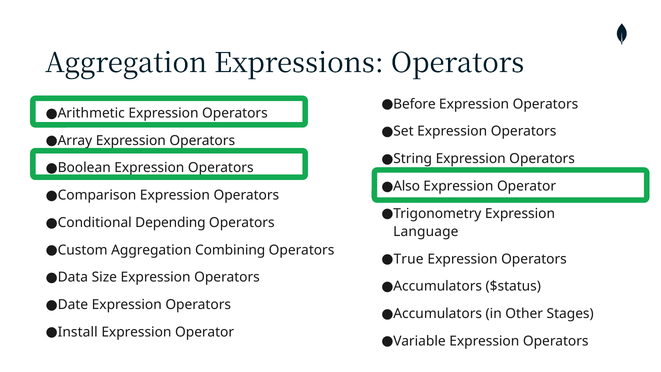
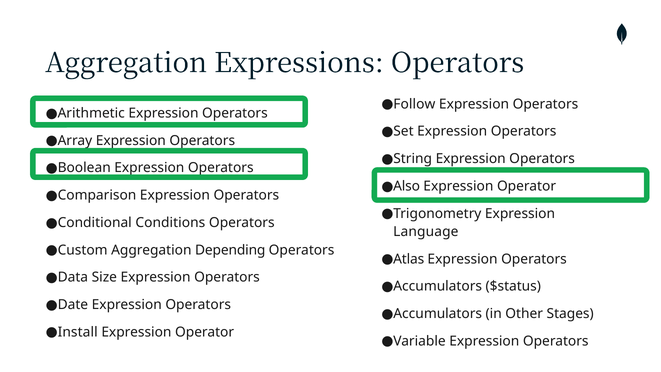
Before: Before -> Follow
Depending: Depending -> Conditions
Combining: Combining -> Depending
True: True -> Atlas
